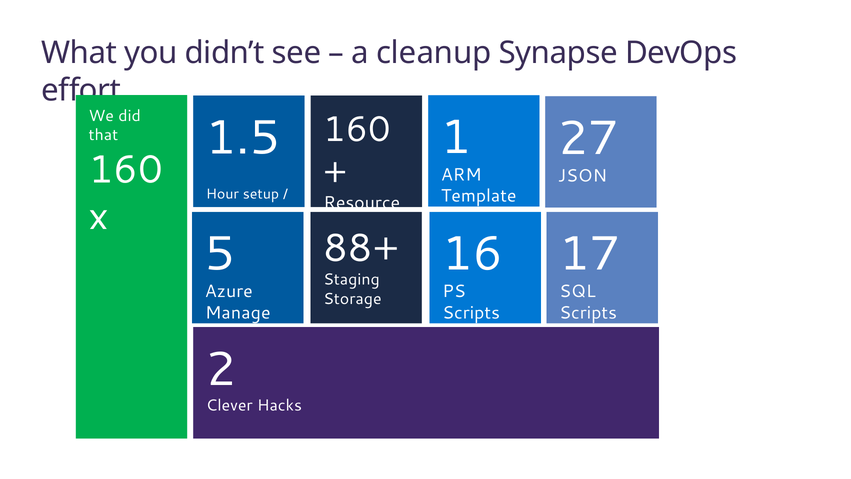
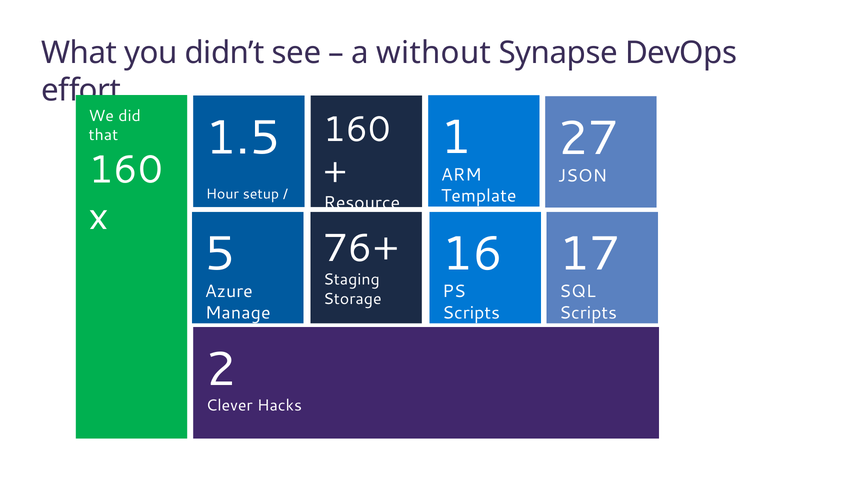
cleanup: cleanup -> without
88+: 88+ -> 76+
